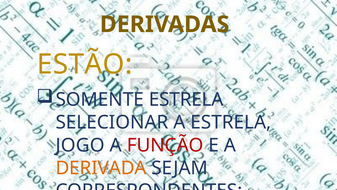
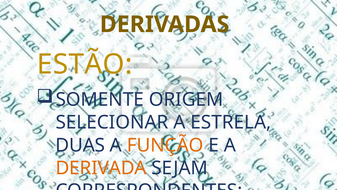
SOMENTE ESTRELA: ESTRELA -> ORIGEM
JOGO: JOGO -> DUAS
FUNÇÃO colour: red -> orange
